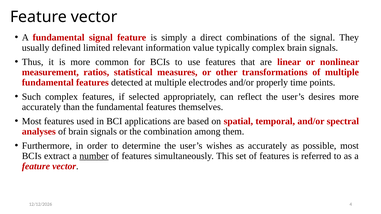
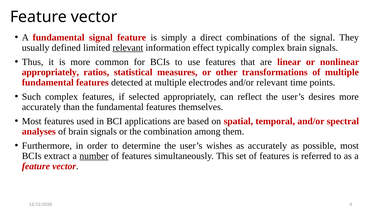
relevant at (128, 48) underline: none -> present
value: value -> effect
measurement at (50, 72): measurement -> appropriately
and/or properly: properly -> relevant
